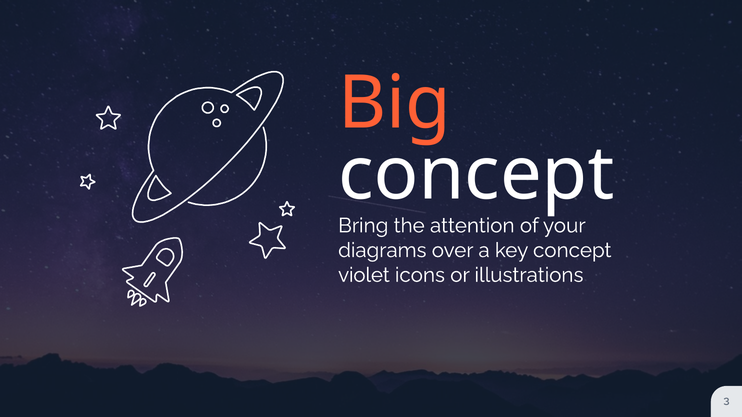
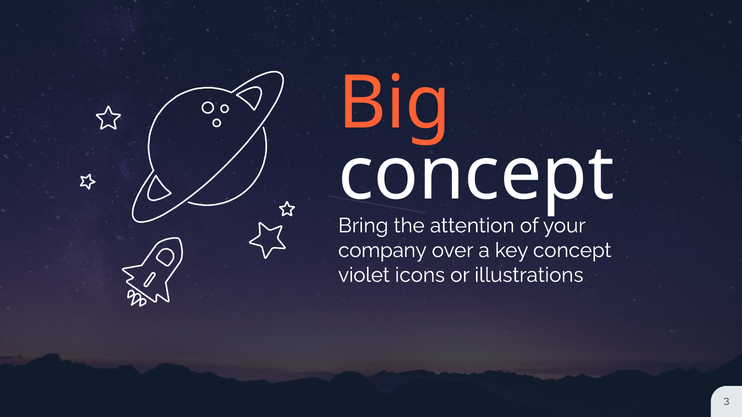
diagrams: diagrams -> company
